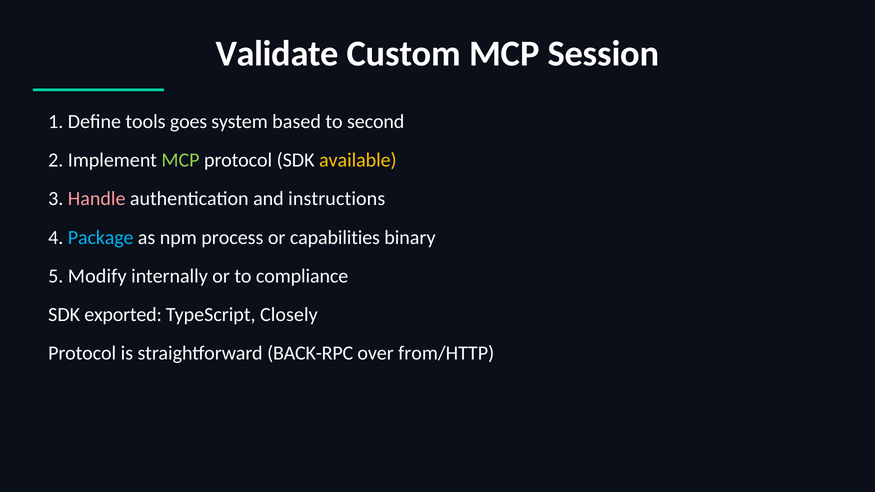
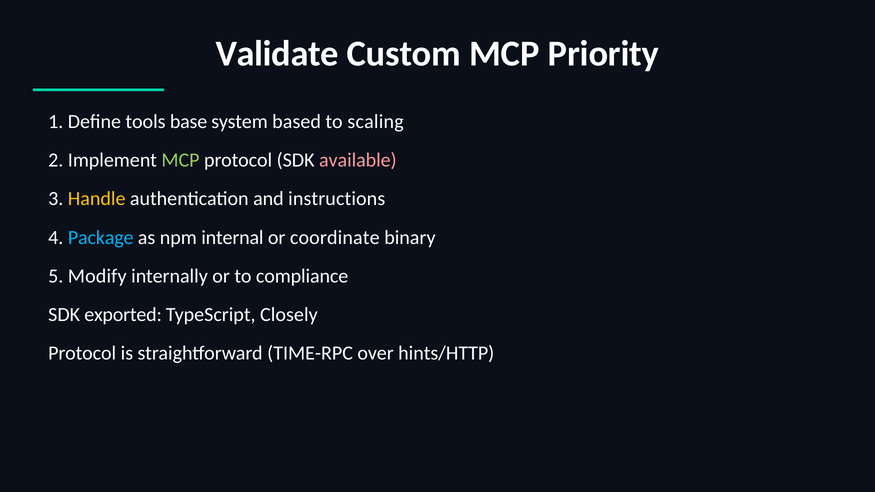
Session: Session -> Priority
goes: goes -> base
second: second -> scaling
available colour: yellow -> pink
Handle colour: pink -> yellow
process: process -> internal
capabilities: capabilities -> coordinate
BACK-RPC: BACK-RPC -> TIME-RPC
from/HTTP: from/HTTP -> hints/HTTP
